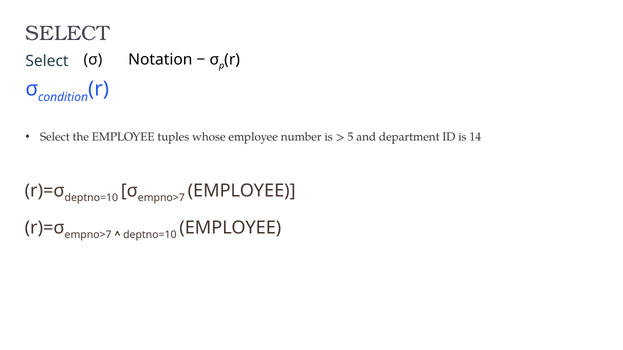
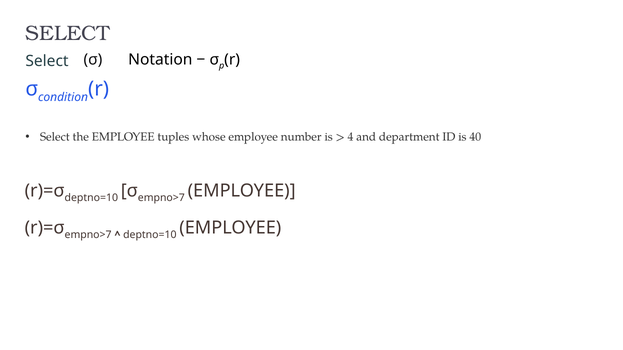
5: 5 -> 4
14: 14 -> 40
